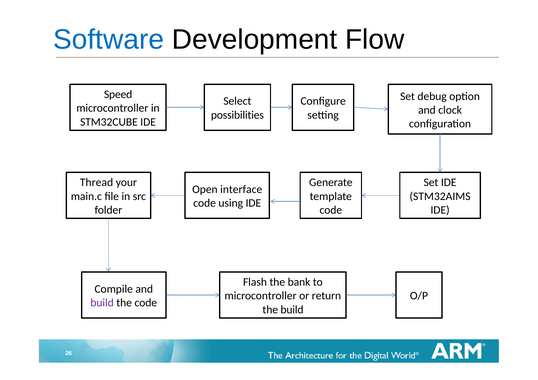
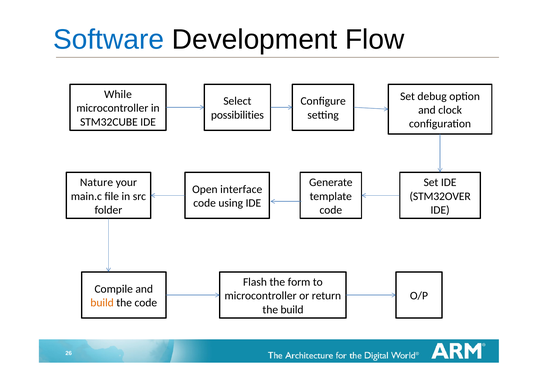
Speed: Speed -> While
Thread: Thread -> Nature
STM32AIMS: STM32AIMS -> STM32OVER
bank: bank -> form
build at (102, 303) colour: purple -> orange
